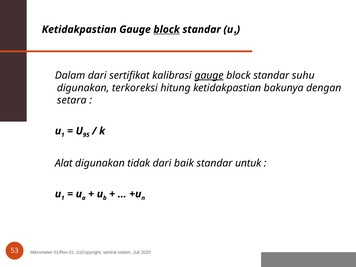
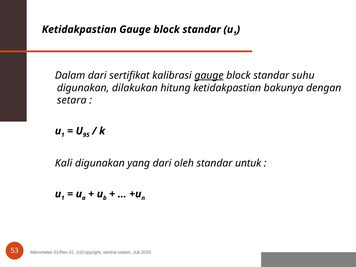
block at (167, 30) underline: present -> none
terkoreksi: terkoreksi -> dilakukan
Alat: Alat -> Kali
tidak: tidak -> yang
baik: baik -> oleh
